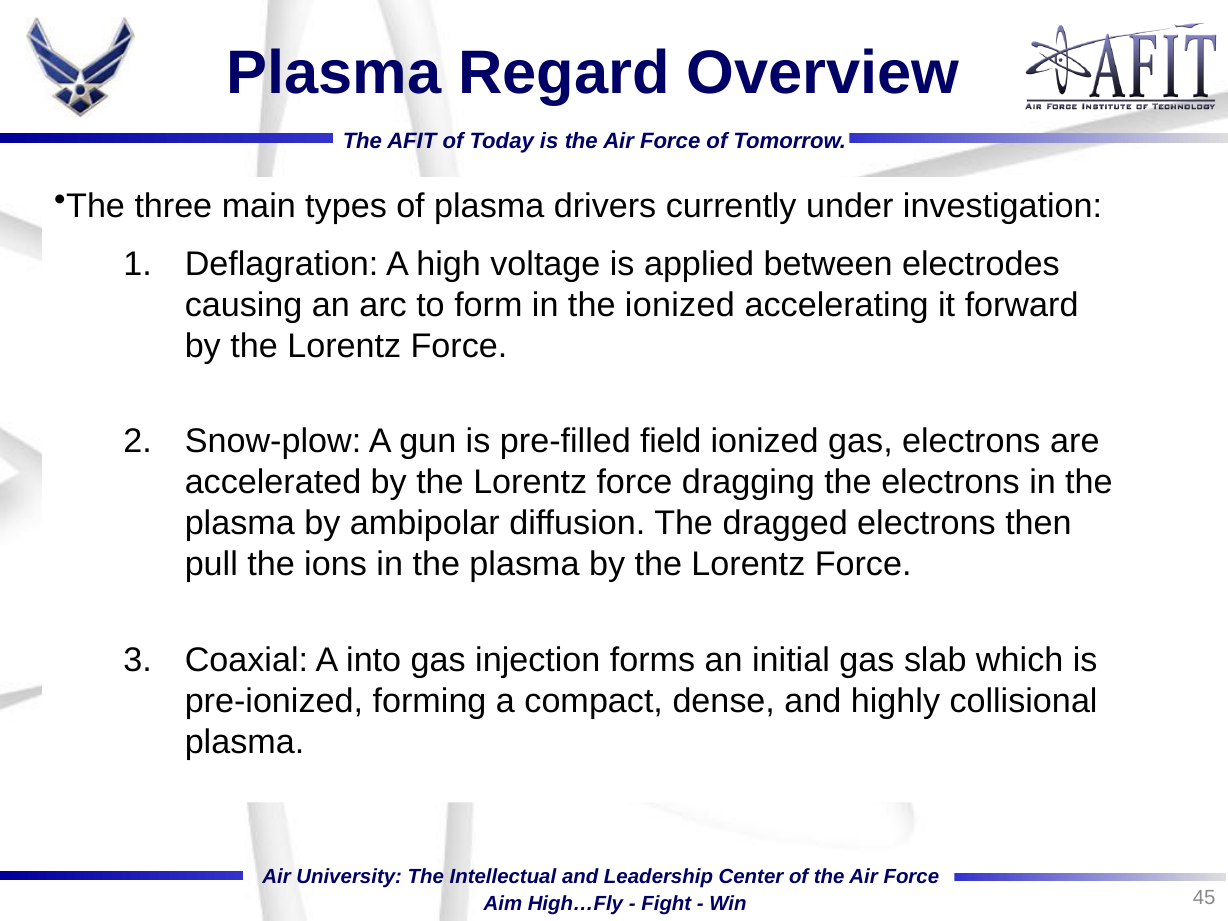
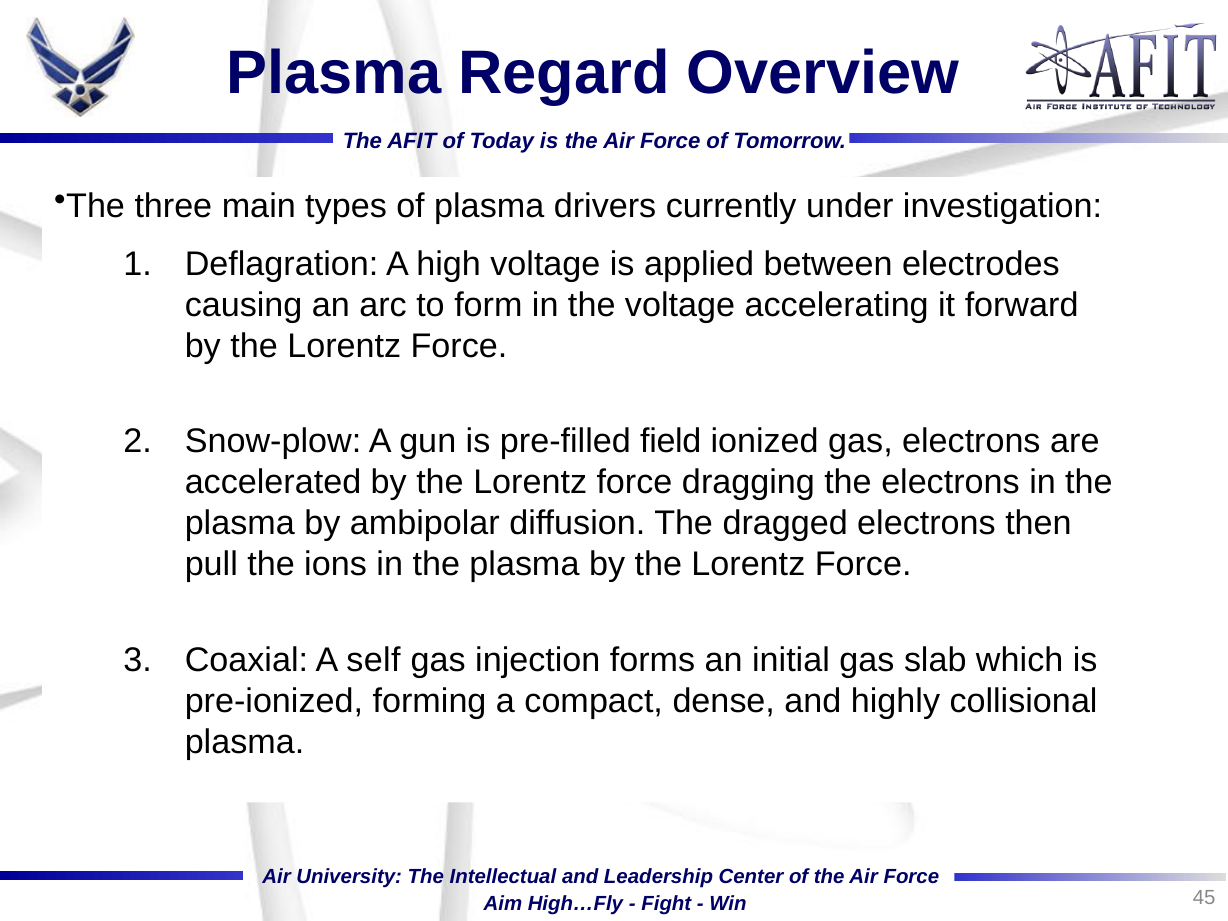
the ionized: ionized -> voltage
into: into -> self
